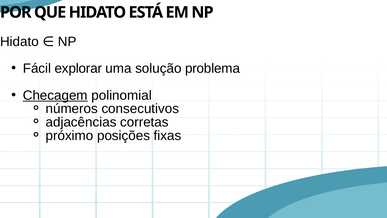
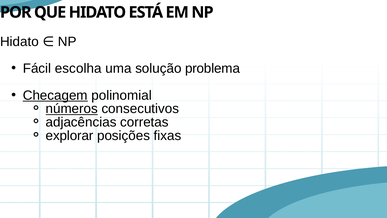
explorar: explorar -> escolha
números underline: none -> present
próximo: próximo -> explorar
